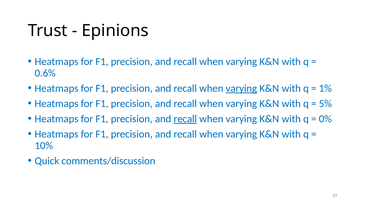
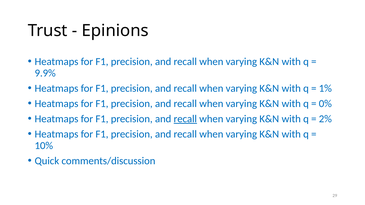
0.6%: 0.6% -> 9.9%
varying at (241, 88) underline: present -> none
5%: 5% -> 0%
0%: 0% -> 2%
